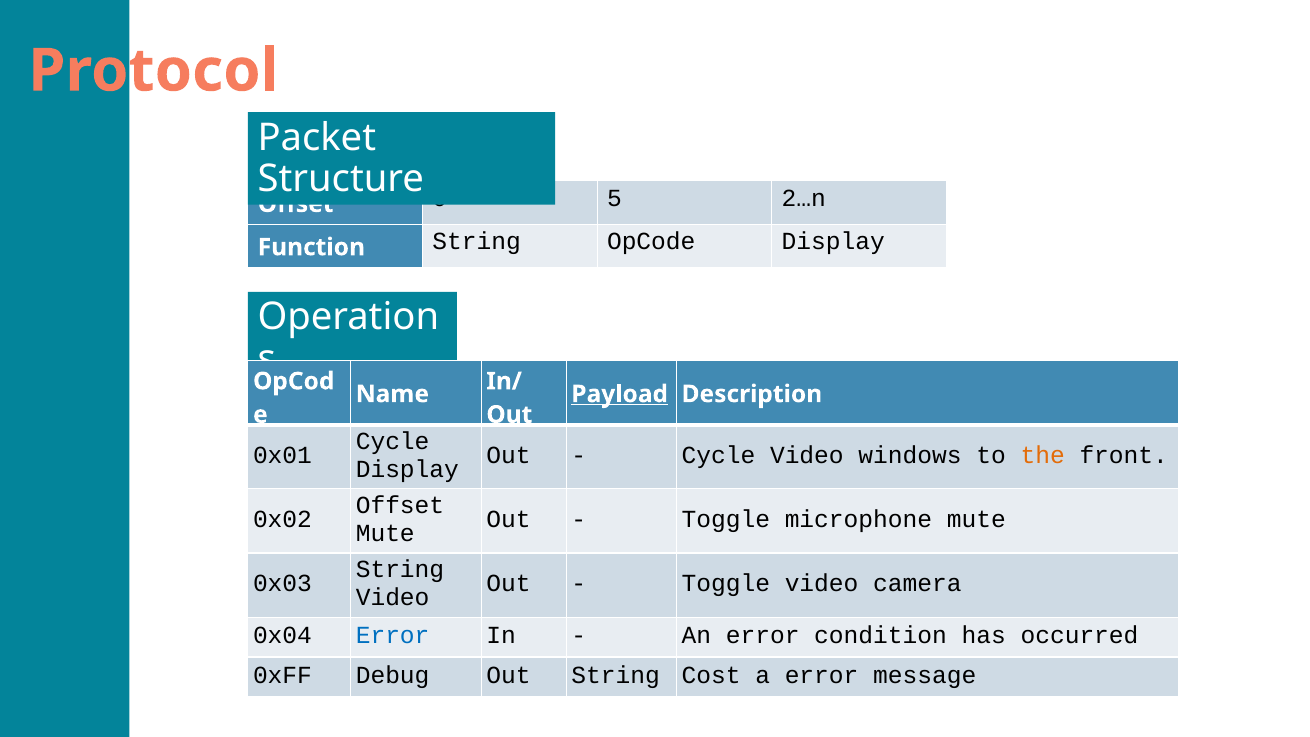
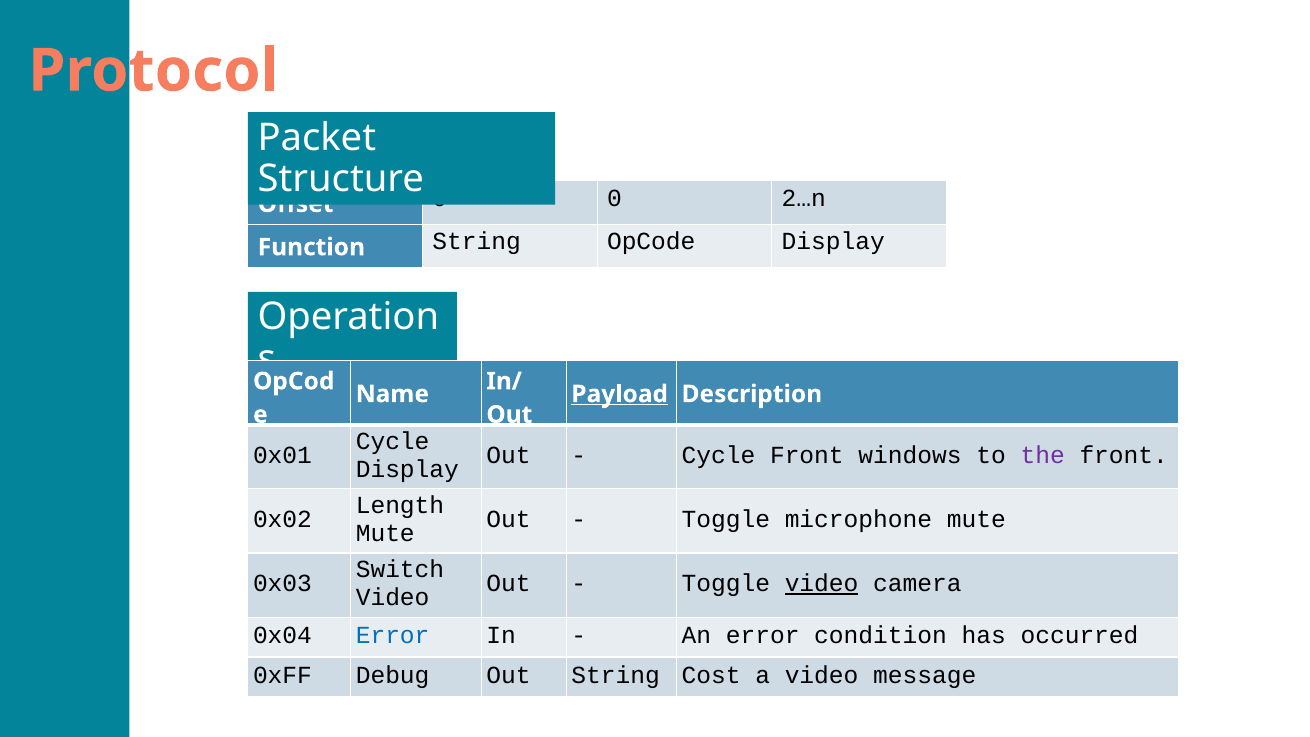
5 at (614, 198): 5 -> 0
Cycle Video: Video -> Front
the colour: orange -> purple
Offset at (400, 505): Offset -> Length
String at (400, 569): String -> Switch
video at (822, 583) underline: none -> present
a error: error -> video
